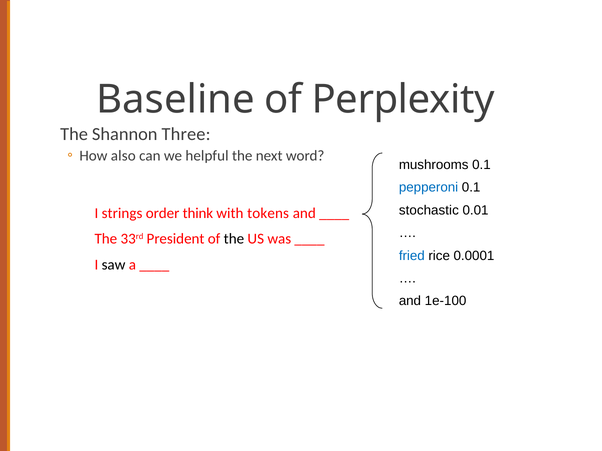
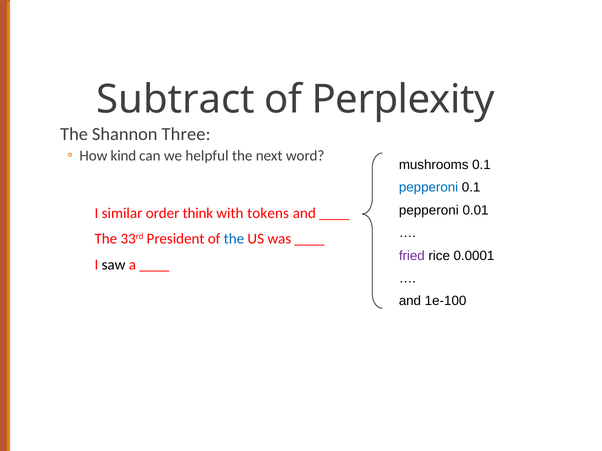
Baseline: Baseline -> Subtract
also: also -> kind
stochastic at (429, 211): stochastic -> pepperoni
strings: strings -> similar
the at (234, 239) colour: black -> blue
fried colour: blue -> purple
